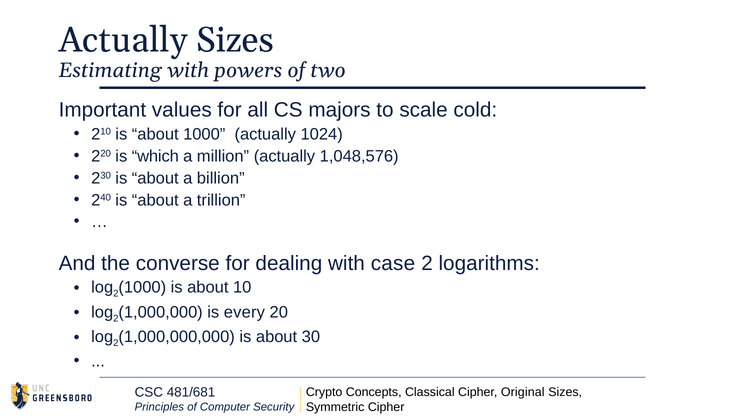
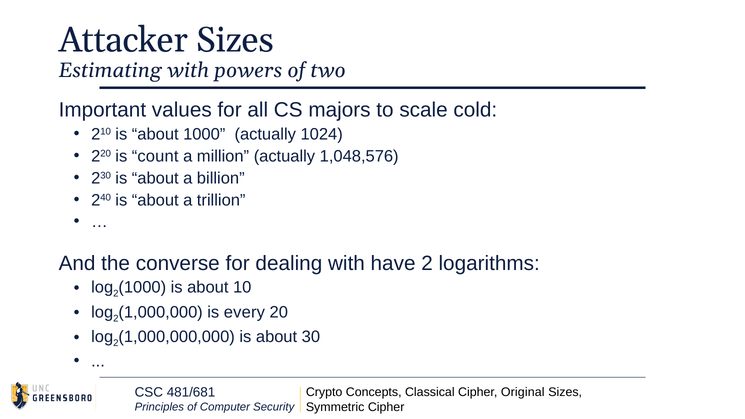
Actually at (123, 40): Actually -> Attacker
which: which -> count
case: case -> have
